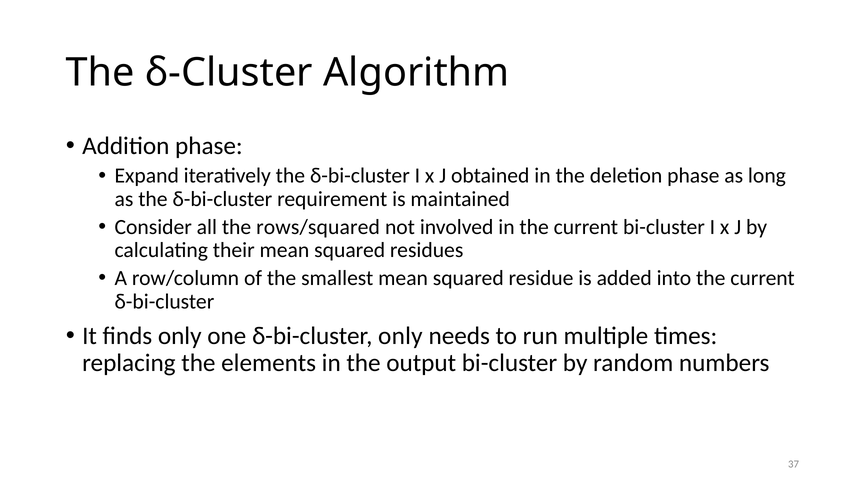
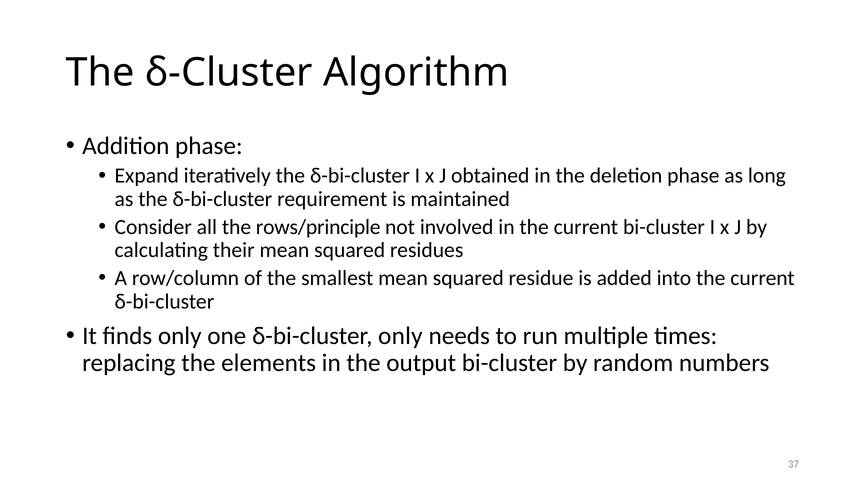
rows/squared: rows/squared -> rows/principle
